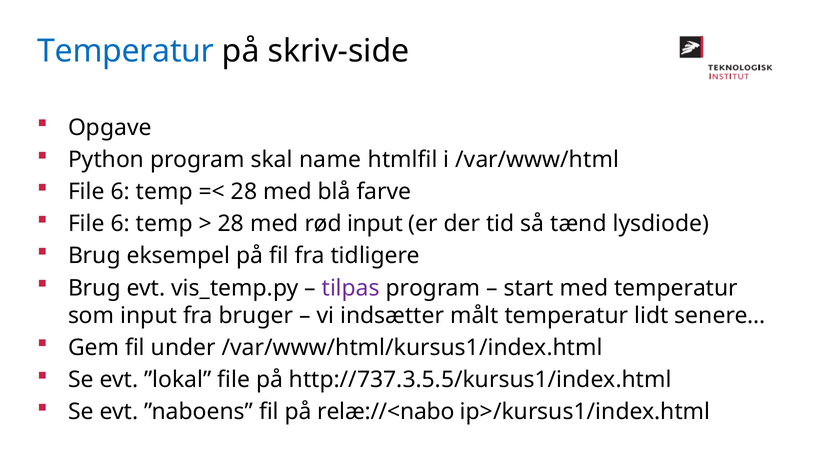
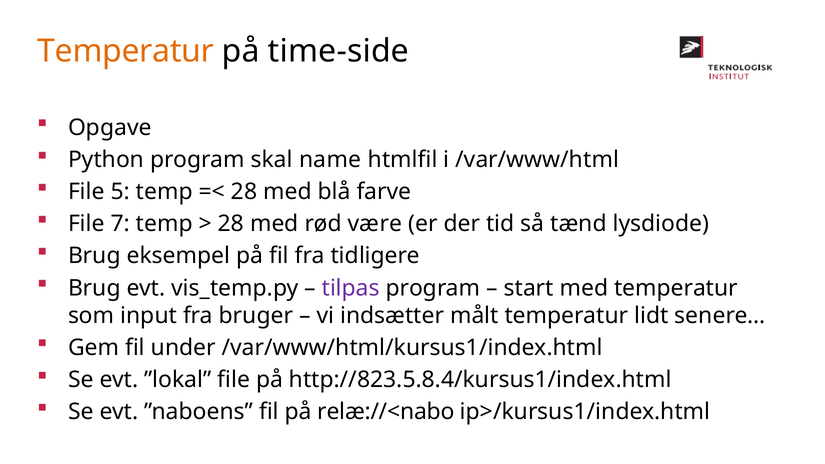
Temperatur at (126, 51) colour: blue -> orange
skriv-side: skriv-side -> time-side
6 at (120, 192): 6 -> 5
6 at (120, 224): 6 -> 7
rød input: input -> være
http://737.3.5.5/kursus1/index.html: http://737.3.5.5/kursus1/index.html -> http://823.5.8.4/kursus1/index.html
